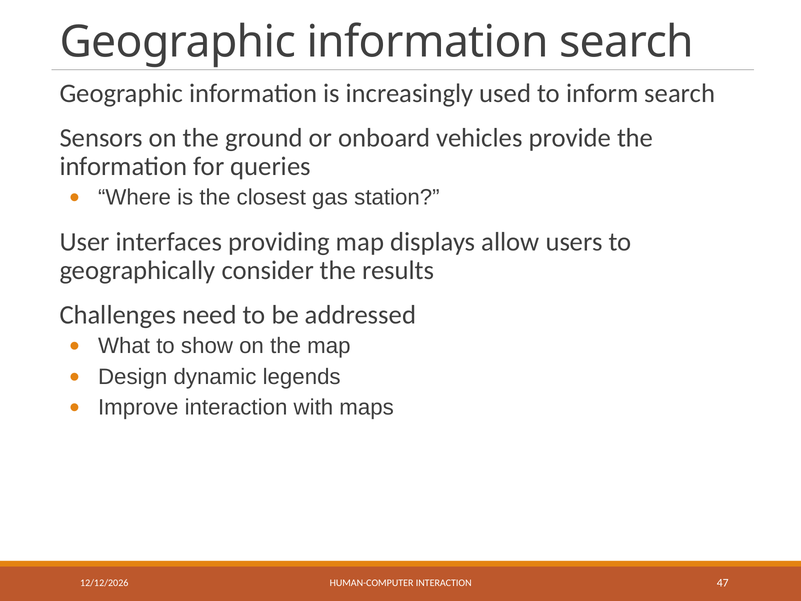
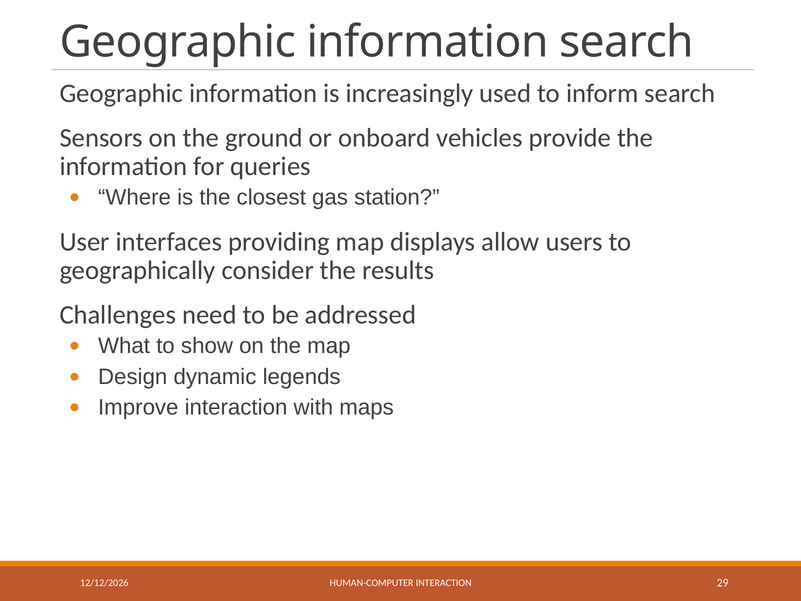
47: 47 -> 29
